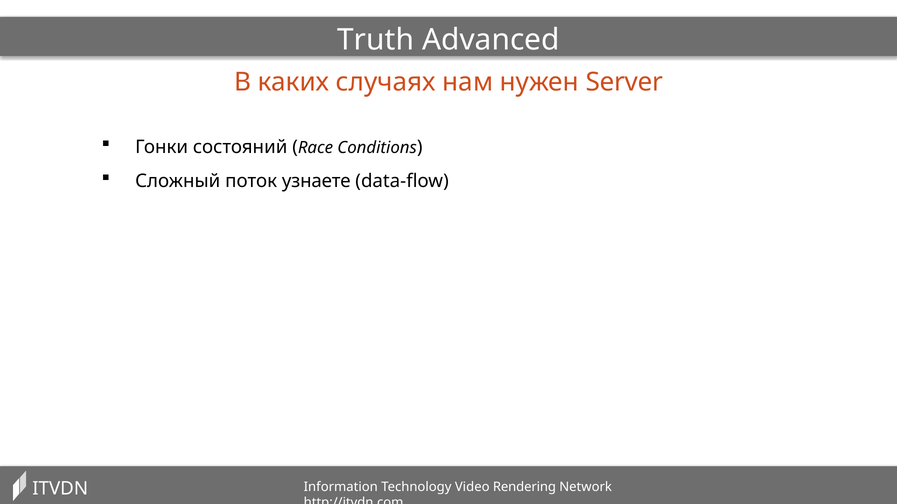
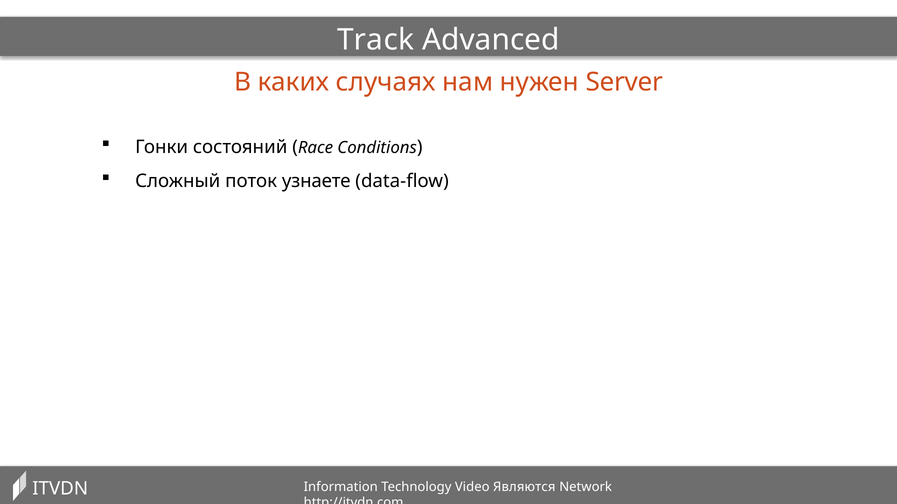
Truth: Truth -> Track
Rendering: Rendering -> Являются
